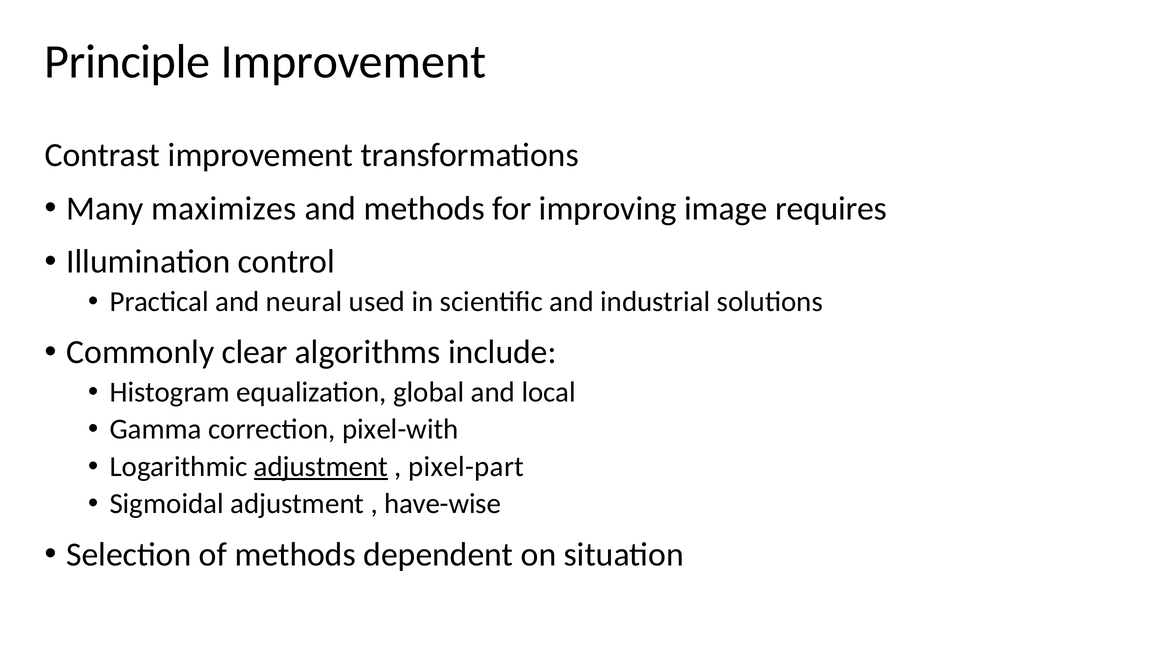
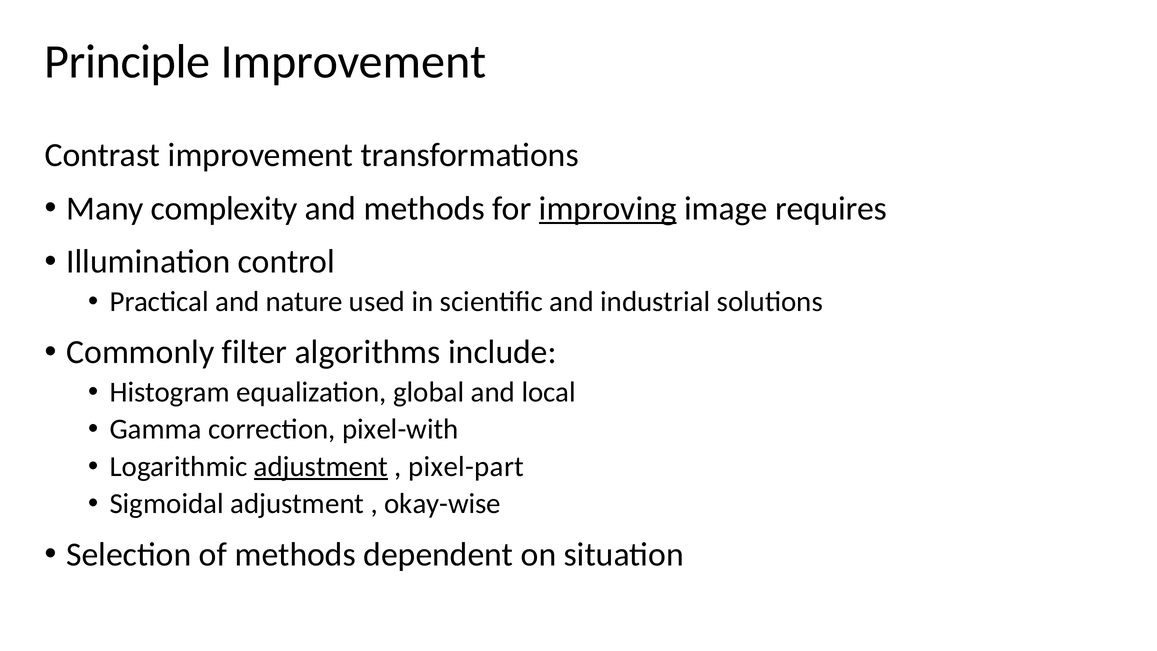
maximizes: maximizes -> complexity
improving underline: none -> present
neural: neural -> nature
clear: clear -> filter
have-wise: have-wise -> okay-wise
